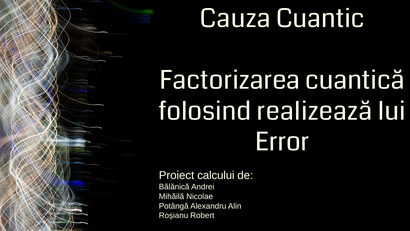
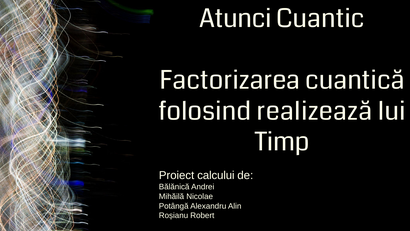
Cauza: Cauza -> Atunci
Error: Error -> Timp
